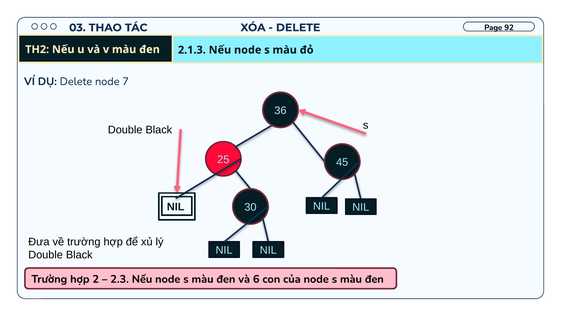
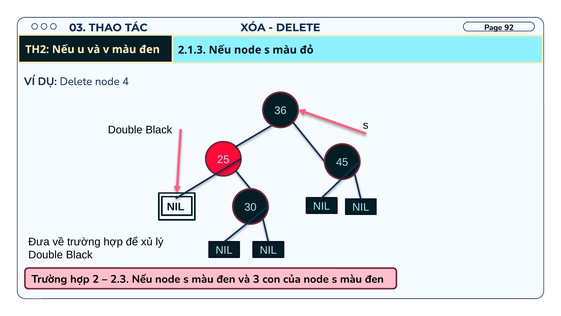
7: 7 -> 4
6: 6 -> 3
